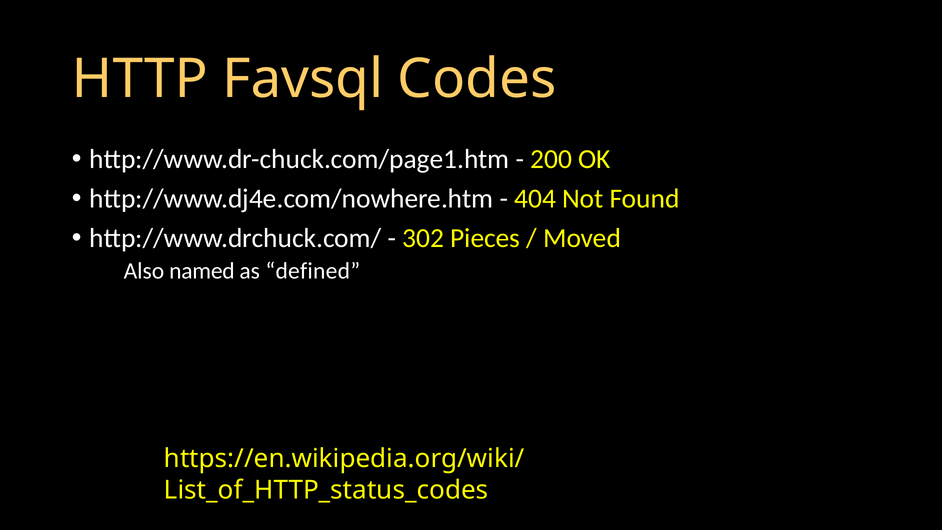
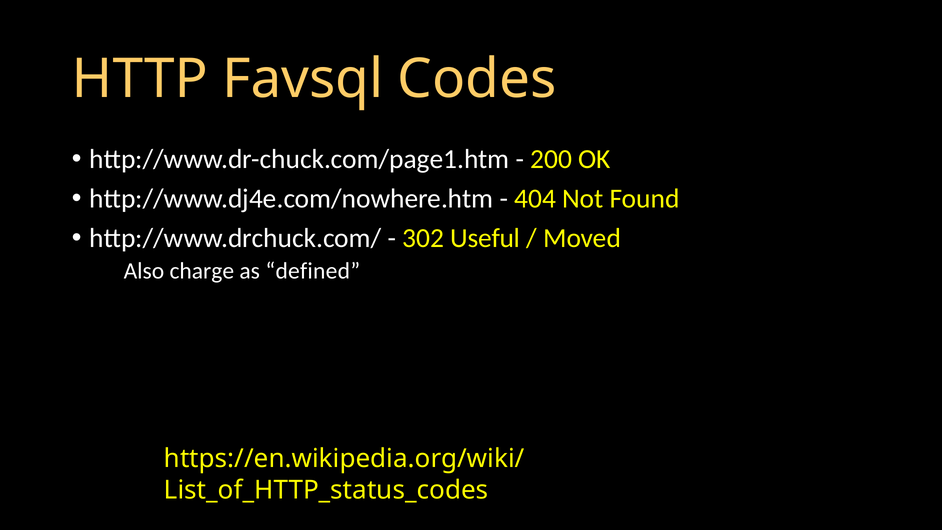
Pieces: Pieces -> Useful
named: named -> charge
